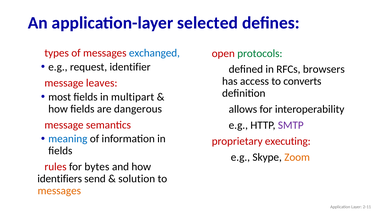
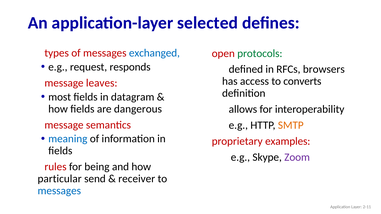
identifier: identifier -> responds
multipart: multipart -> datagram
SMTP colour: purple -> orange
executing: executing -> examples
Zoom colour: orange -> purple
bytes: bytes -> being
identifiers: identifiers -> particular
solution: solution -> receiver
messages at (59, 191) colour: orange -> blue
